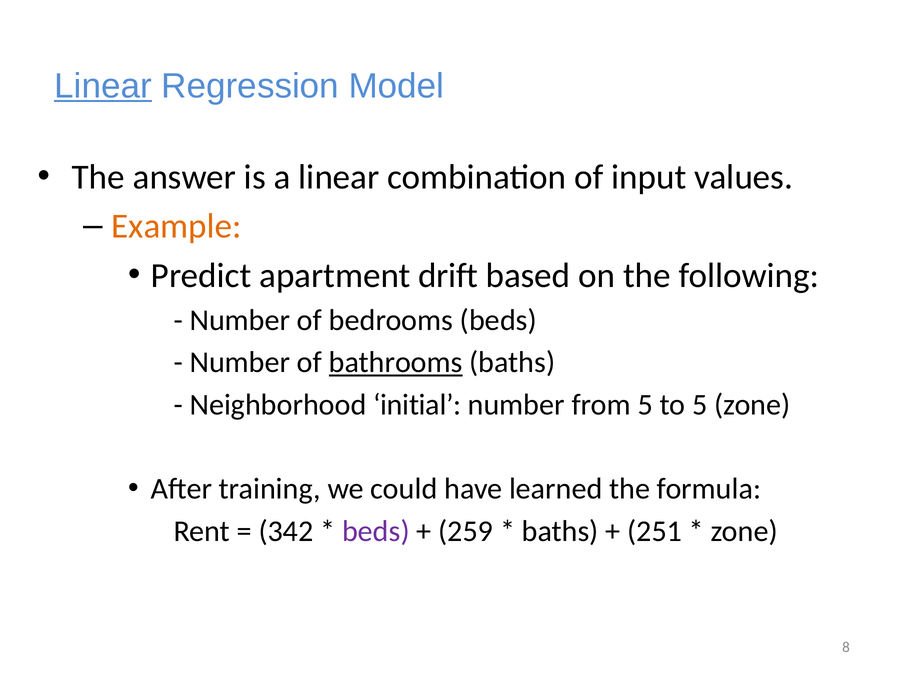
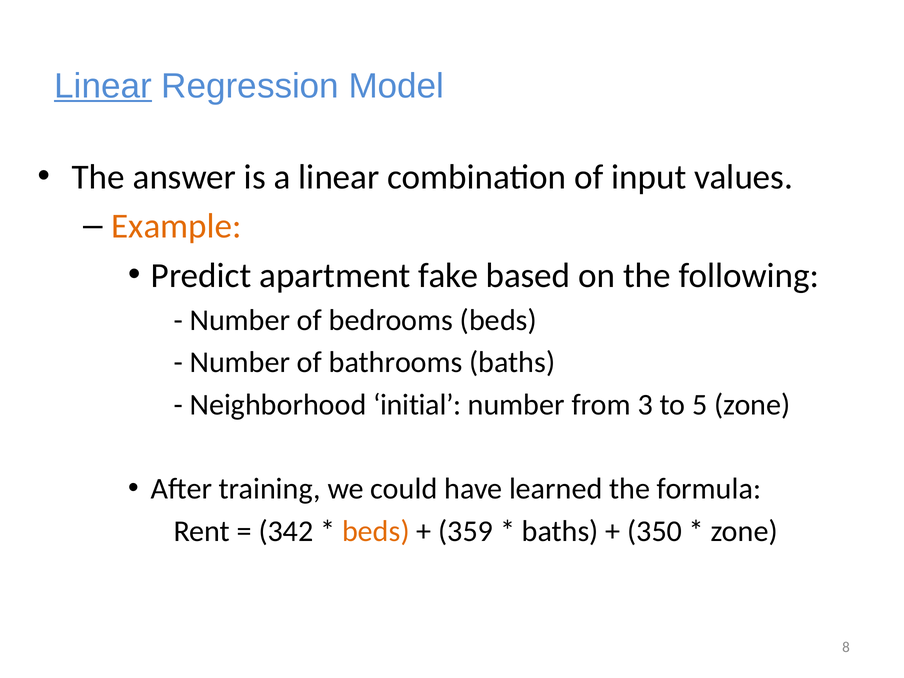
drift: drift -> fake
bathrooms underline: present -> none
from 5: 5 -> 3
beds at (376, 531) colour: purple -> orange
259: 259 -> 359
251: 251 -> 350
